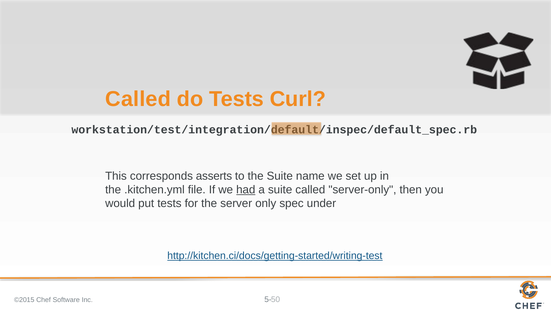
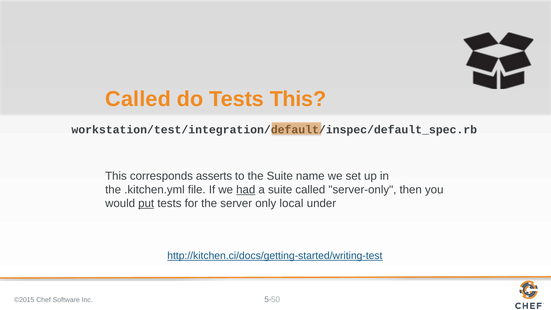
Tests Curl: Curl -> This
put underline: none -> present
spec: spec -> local
